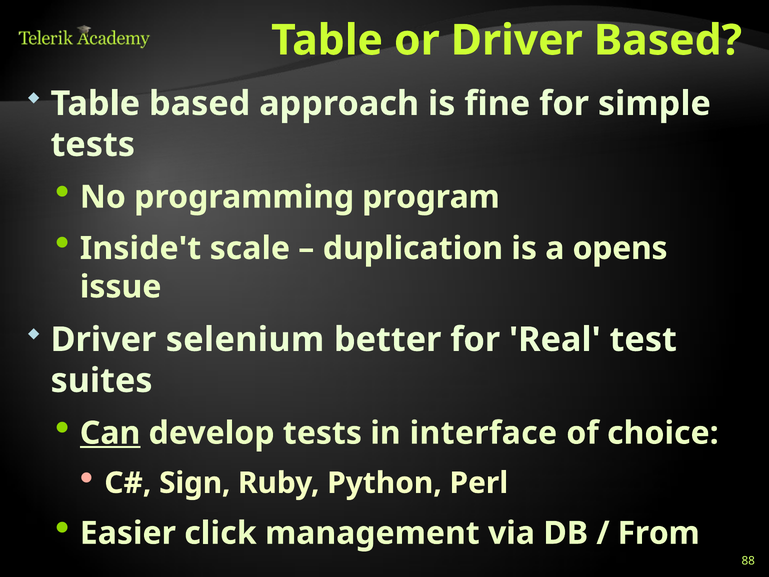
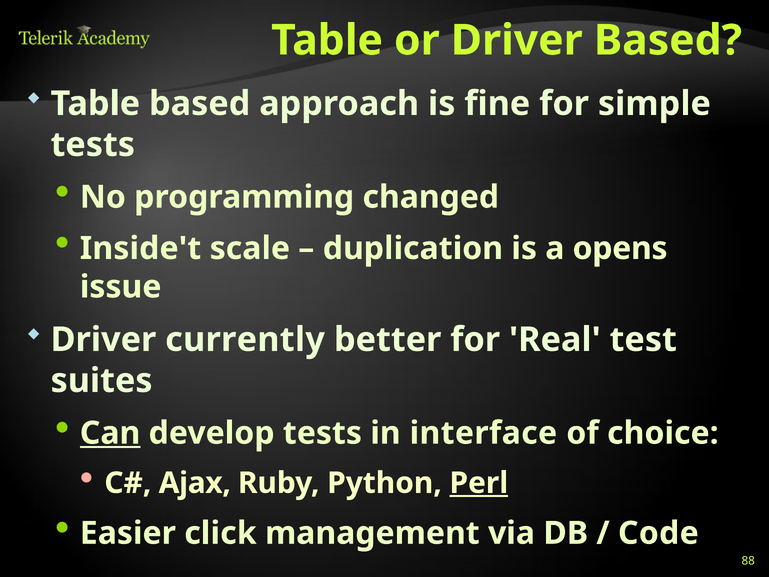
program: program -> changed
selenium: selenium -> currently
Sign: Sign -> Ajax
Perl underline: none -> present
From: From -> Code
